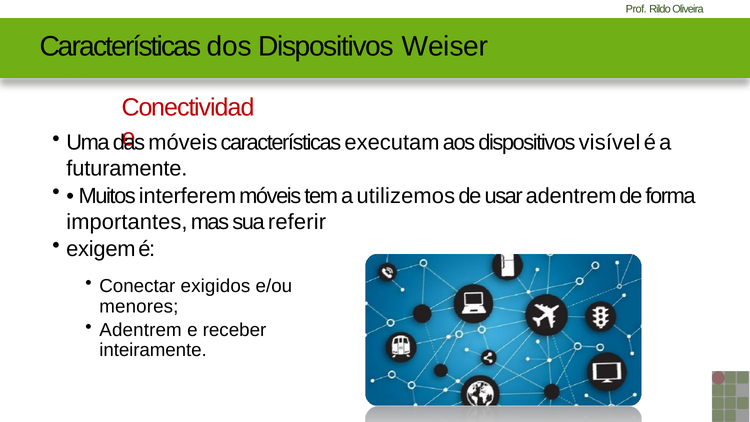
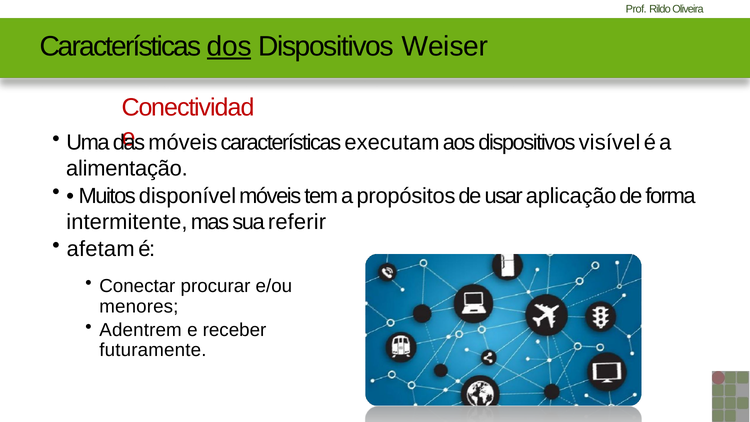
dos underline: none -> present
futuramente: futuramente -> alimentação
interferem: interferem -> disponível
utilizemos: utilizemos -> propósitos
usar adentrem: adentrem -> aplicação
importantes: importantes -> intermitente
exigem: exigem -> afetam
exigidos: exigidos -> procurar
inteiramente: inteiramente -> futuramente
